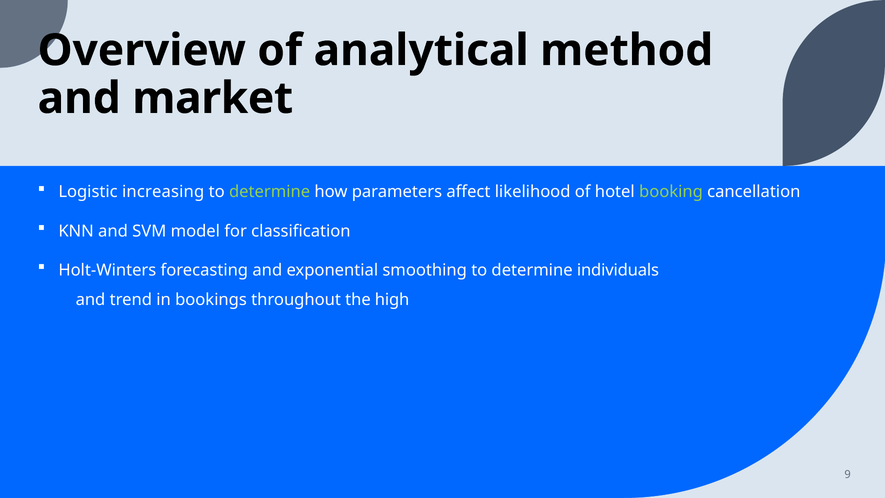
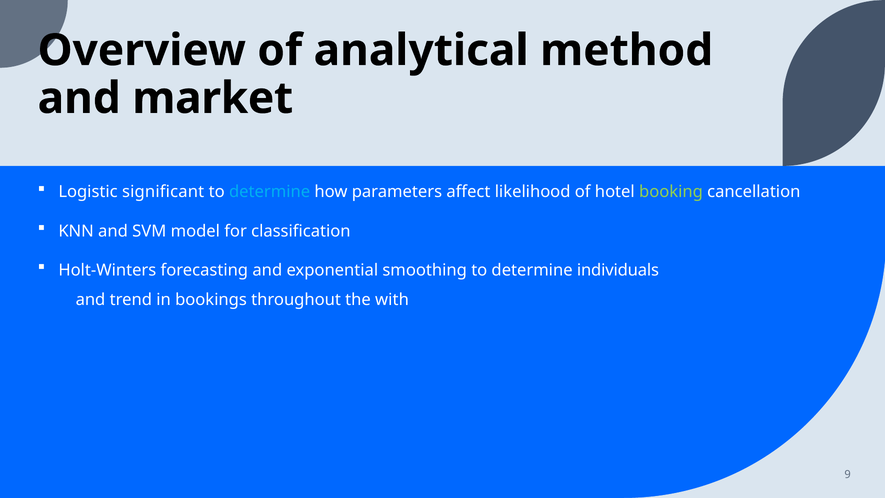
increasing: increasing -> significant
determine at (270, 192) colour: light green -> light blue
high: high -> with
